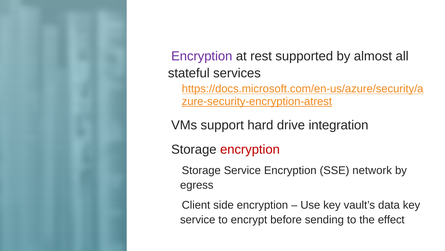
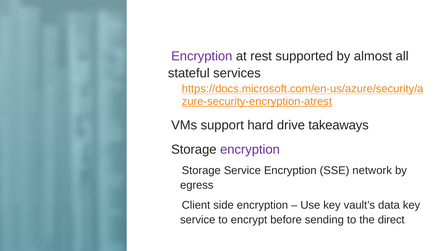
integration: integration -> takeaways
encryption at (250, 149) colour: red -> purple
effect: effect -> direct
